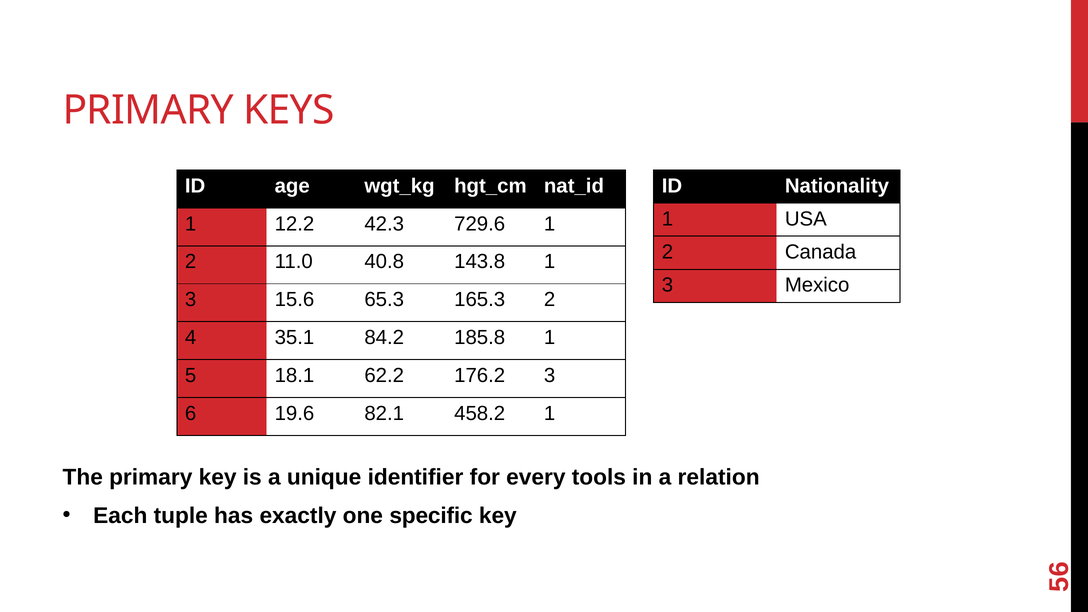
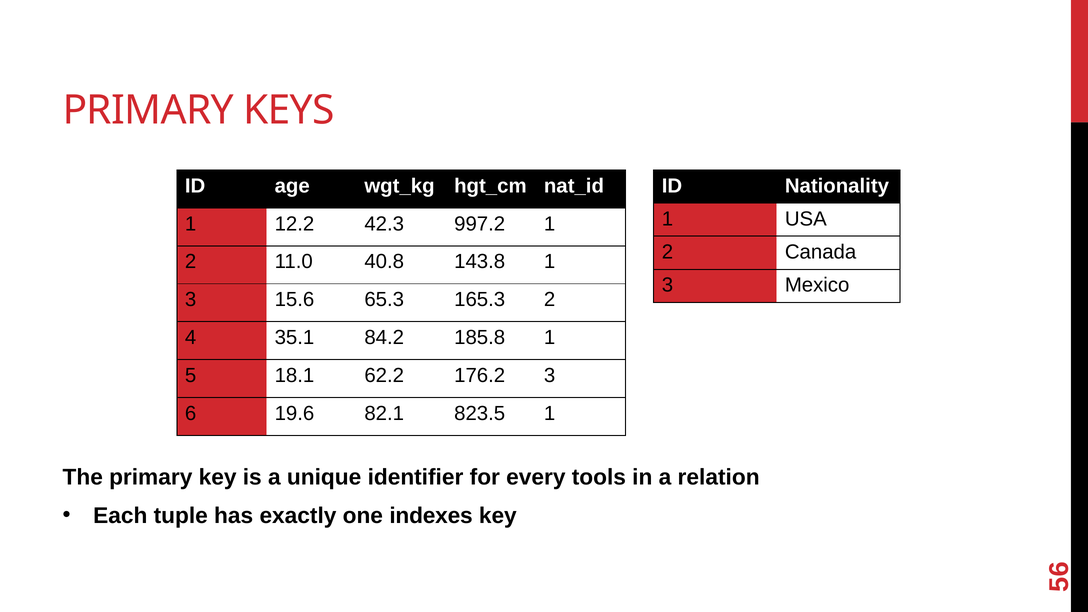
729.6: 729.6 -> 997.2
458.2: 458.2 -> 823.5
specific: specific -> indexes
